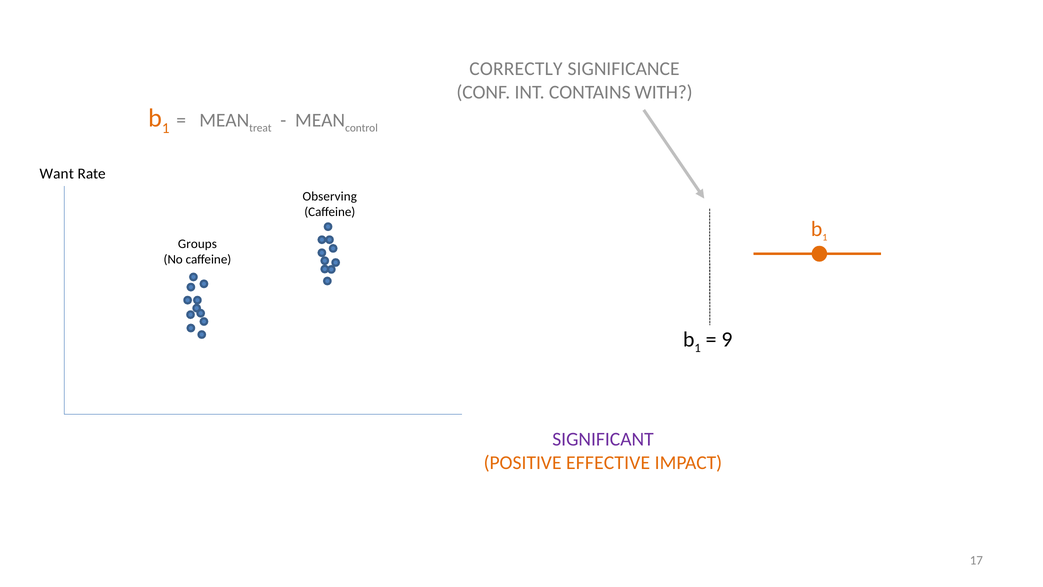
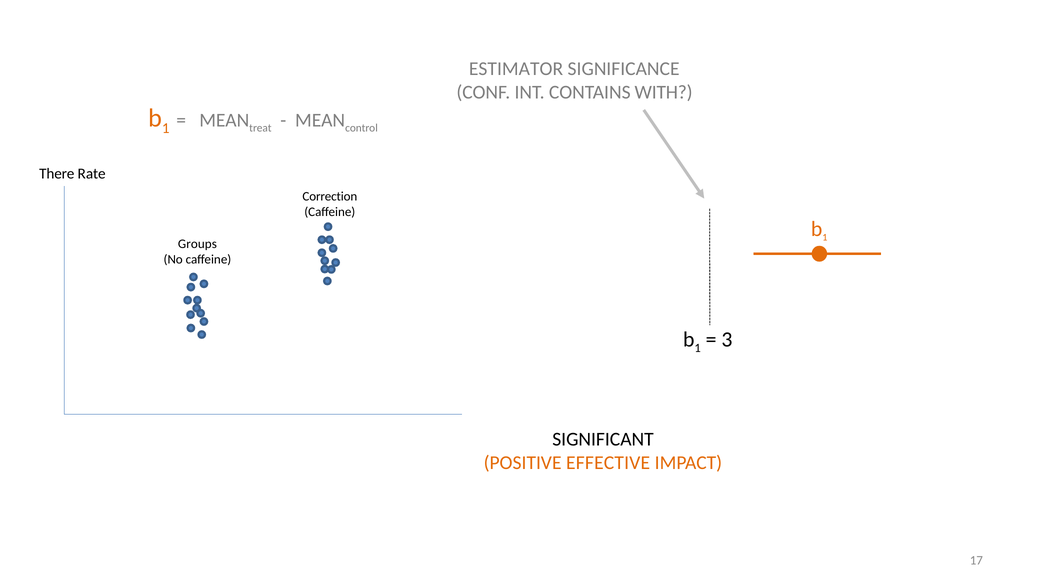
CORRECTLY: CORRECTLY -> ESTIMATOR
Want: Want -> There
Observing: Observing -> Correction
9: 9 -> 3
SIGNIFICANT colour: purple -> black
